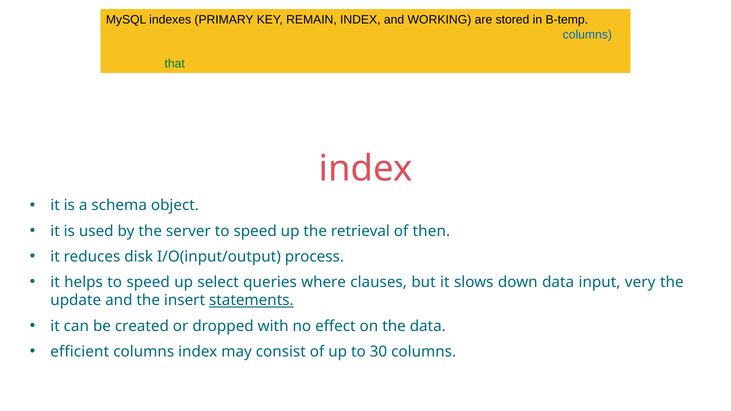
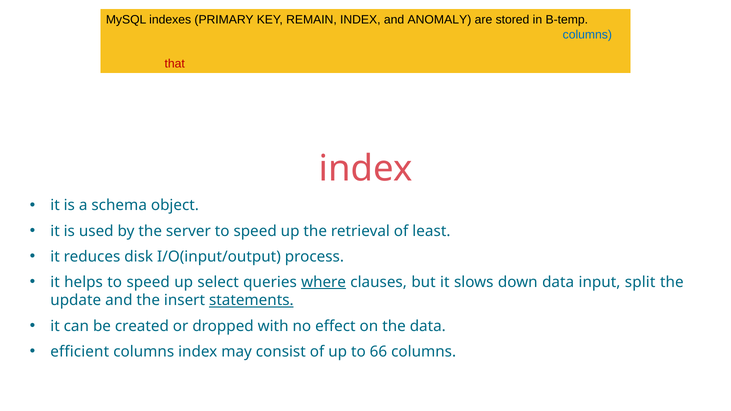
WORKING: WORKING -> ANOMALY
that colour: green -> red
then: then -> least
where underline: none -> present
very: very -> split
30: 30 -> 66
